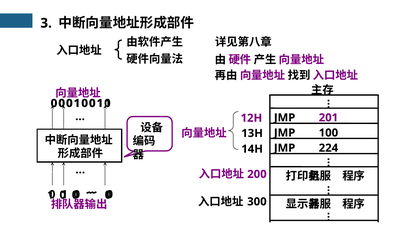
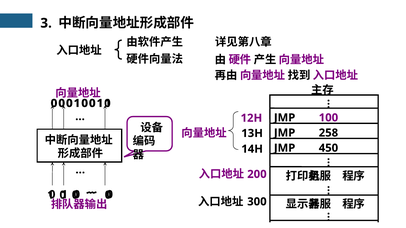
201: 201 -> 100
100: 100 -> 258
224: 224 -> 450
